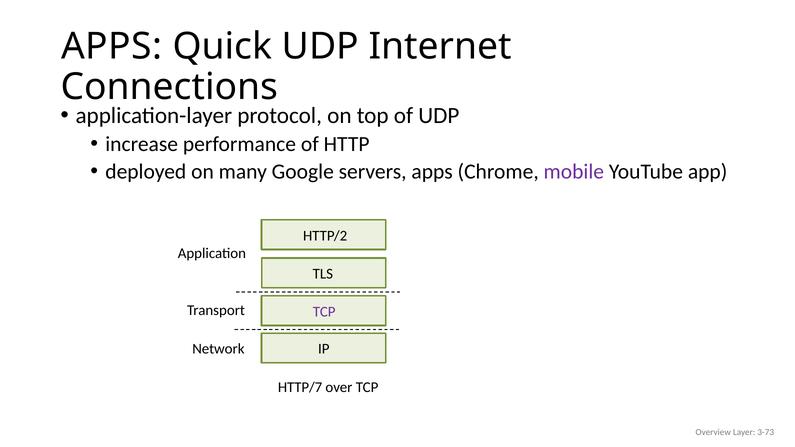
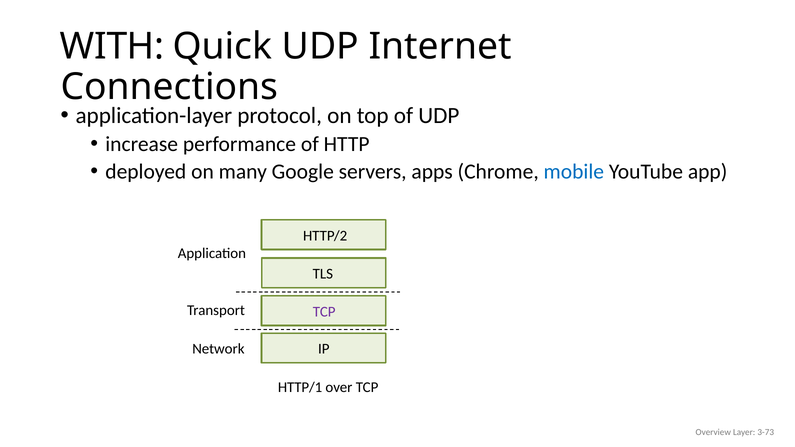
APPS at (112, 47): APPS -> WITH
mobile colour: purple -> blue
HTTP/7: HTTP/7 -> HTTP/1
